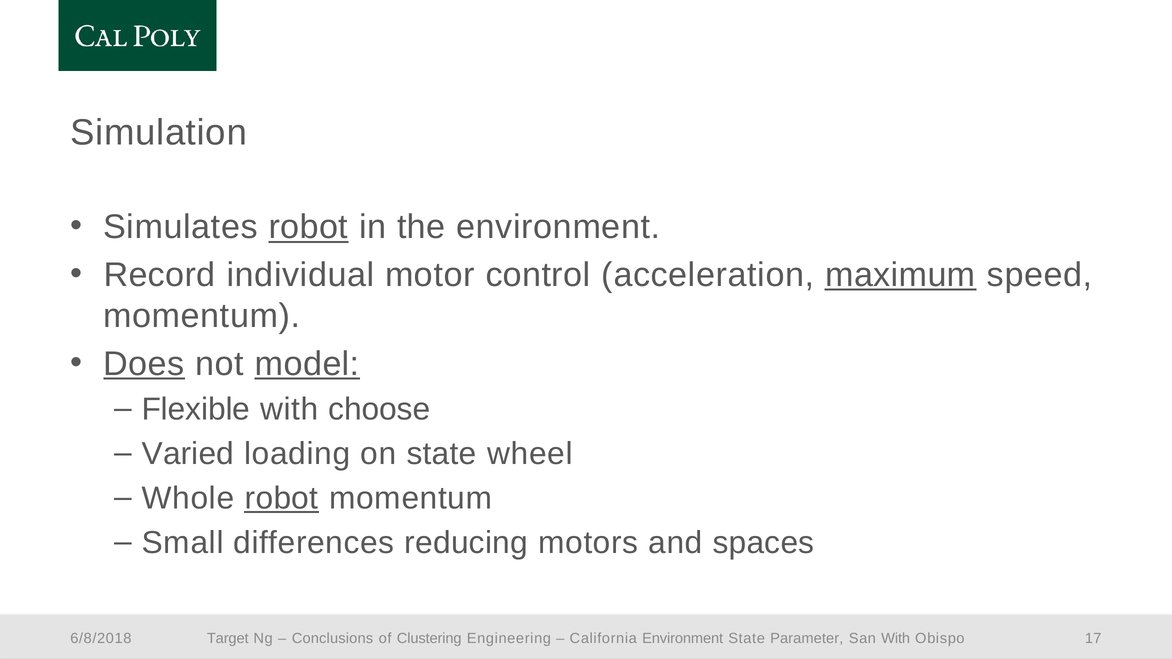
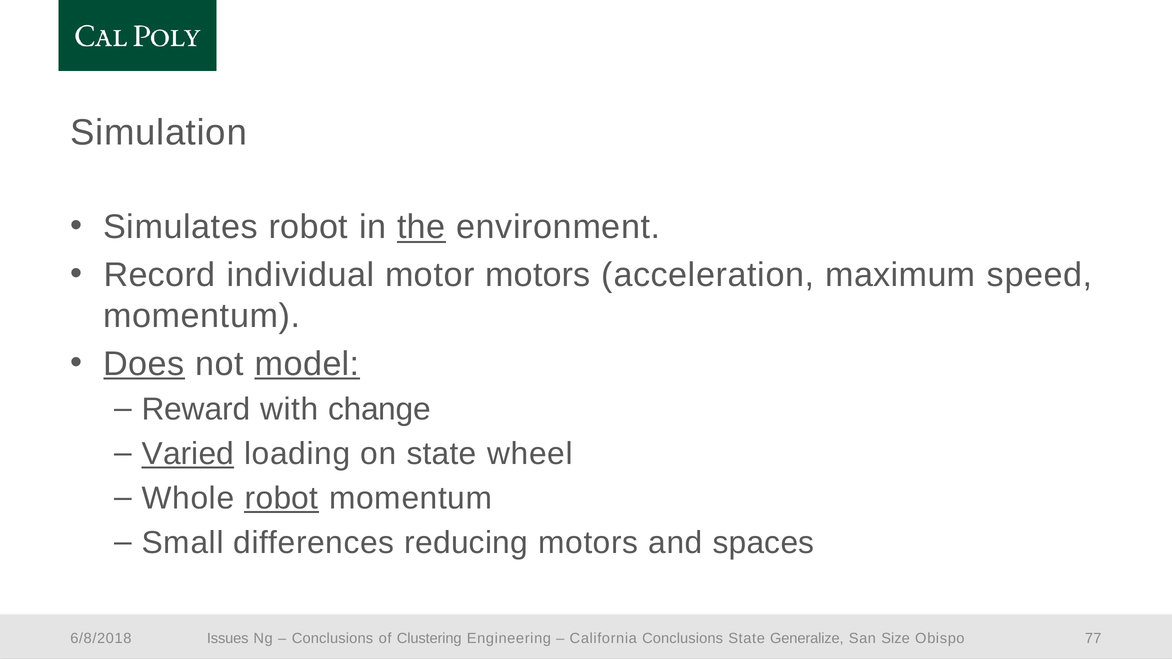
robot at (308, 227) underline: present -> none
the underline: none -> present
motor control: control -> motors
maximum underline: present -> none
Flexible: Flexible -> Reward
choose: choose -> change
Varied underline: none -> present
Target: Target -> Issues
California Environment: Environment -> Conclusions
Parameter: Parameter -> Generalize
San With: With -> Size
17: 17 -> 77
